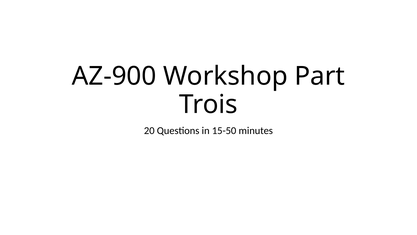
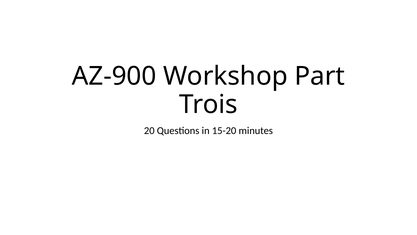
15-50: 15-50 -> 15-20
